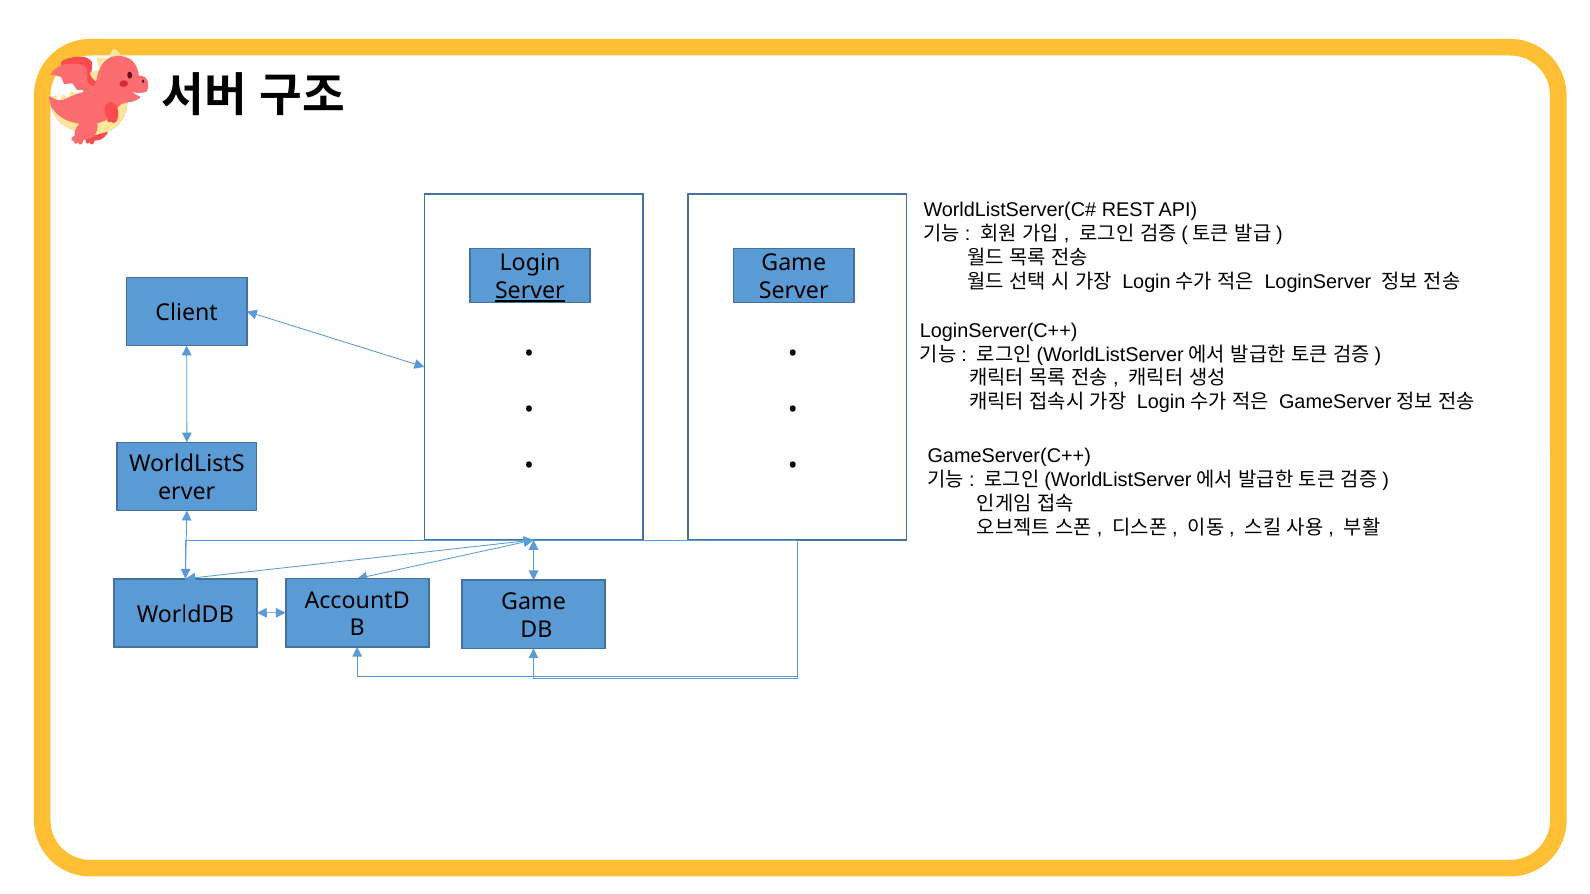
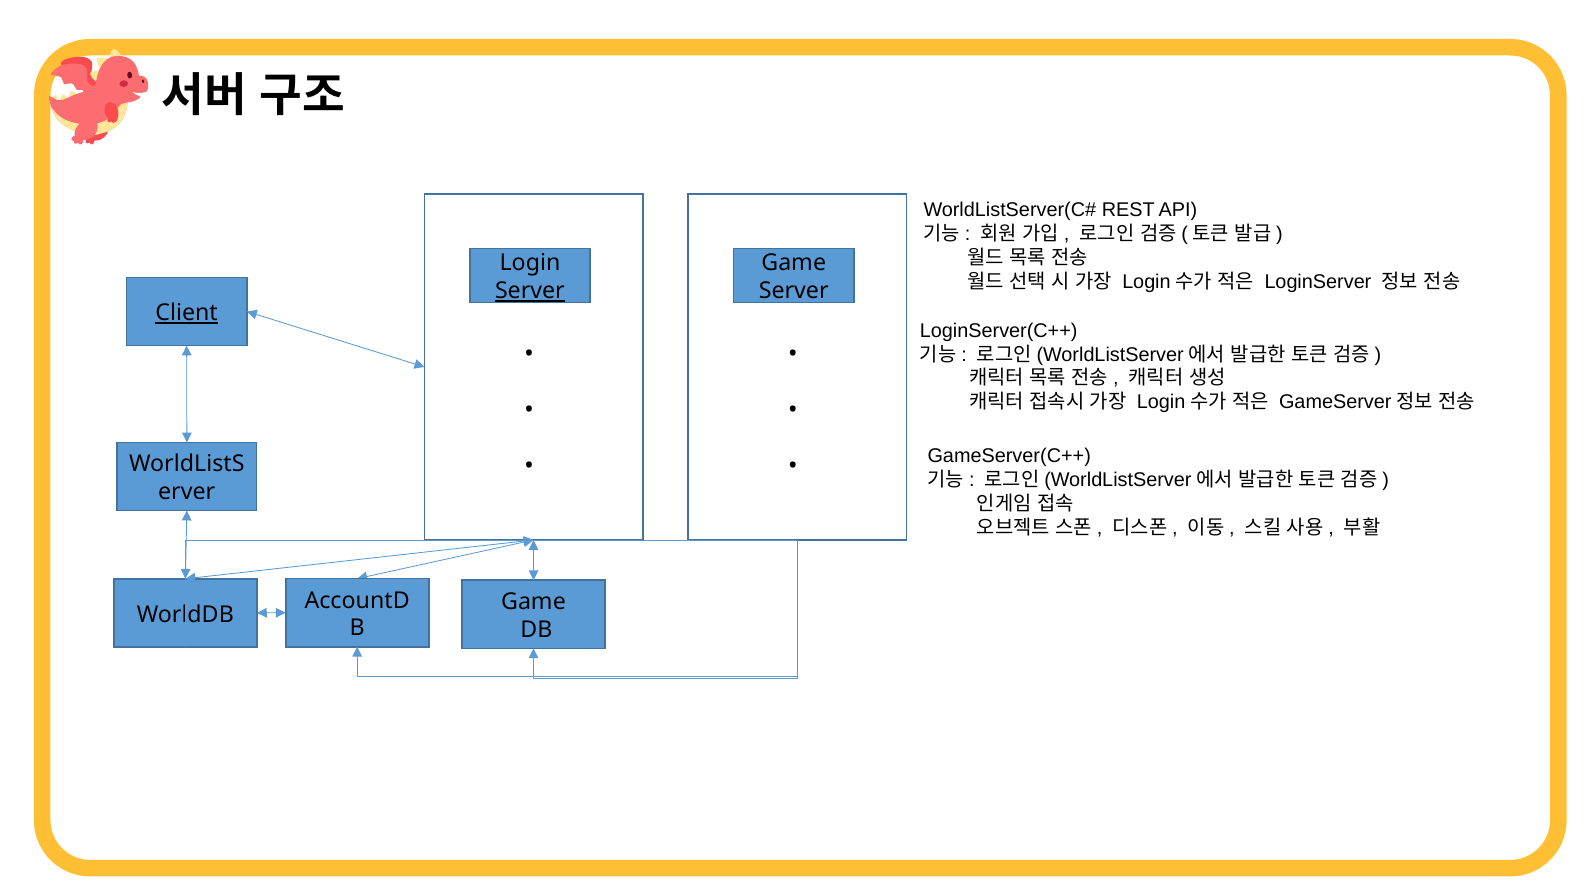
Client underline: none -> present
